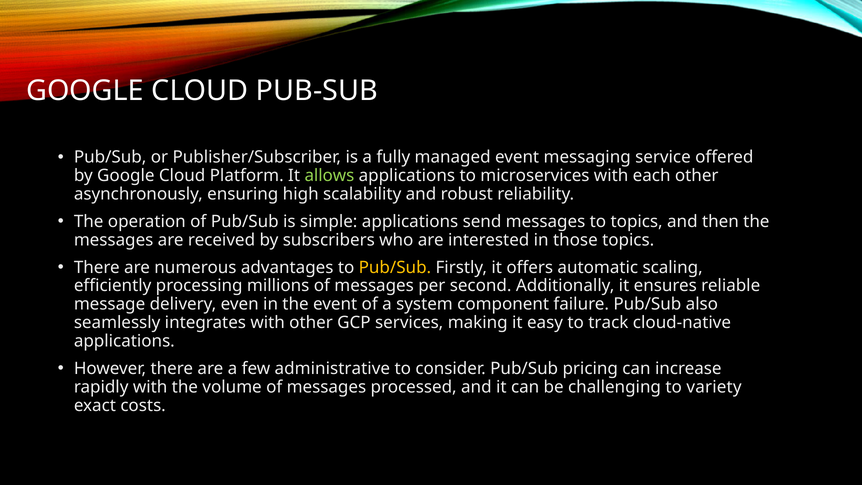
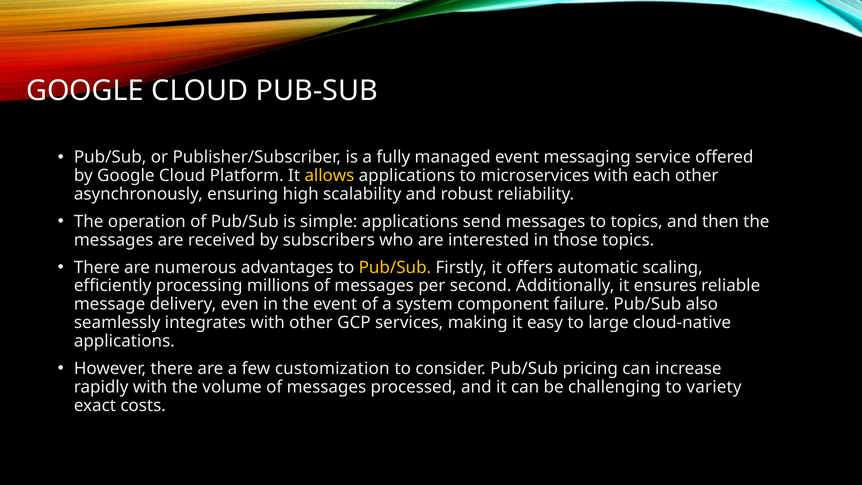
allows colour: light green -> yellow
track: track -> large
administrative: administrative -> customization
